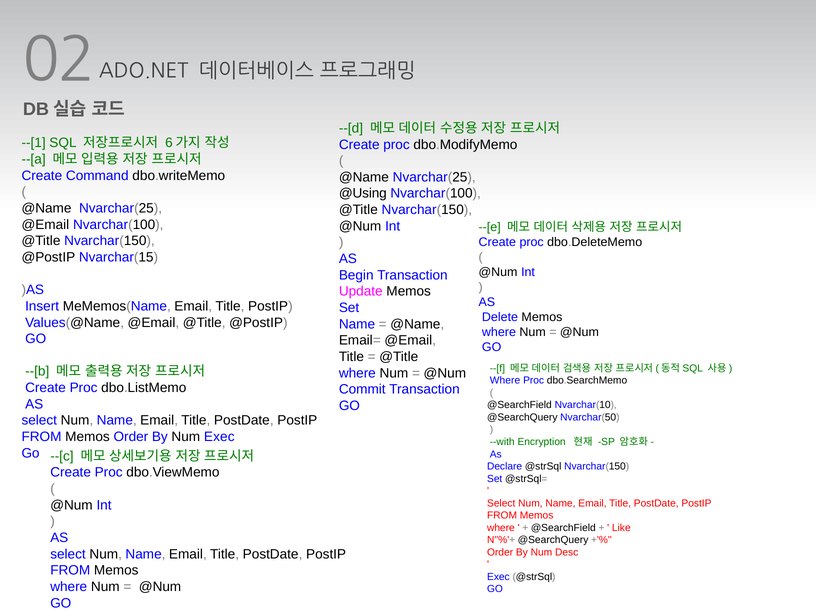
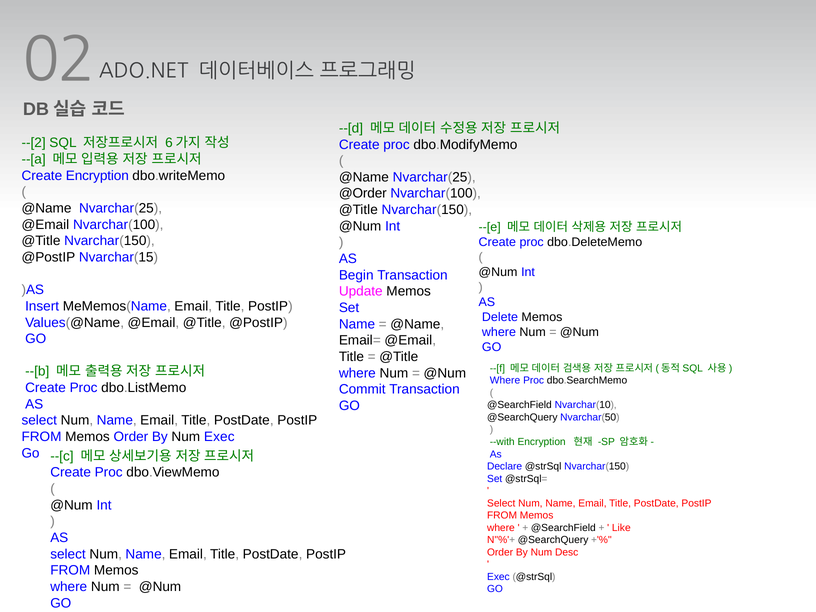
--[1: --[1 -> --[2
Create Command: Command -> Encryption
@Using: @Using -> @Order
